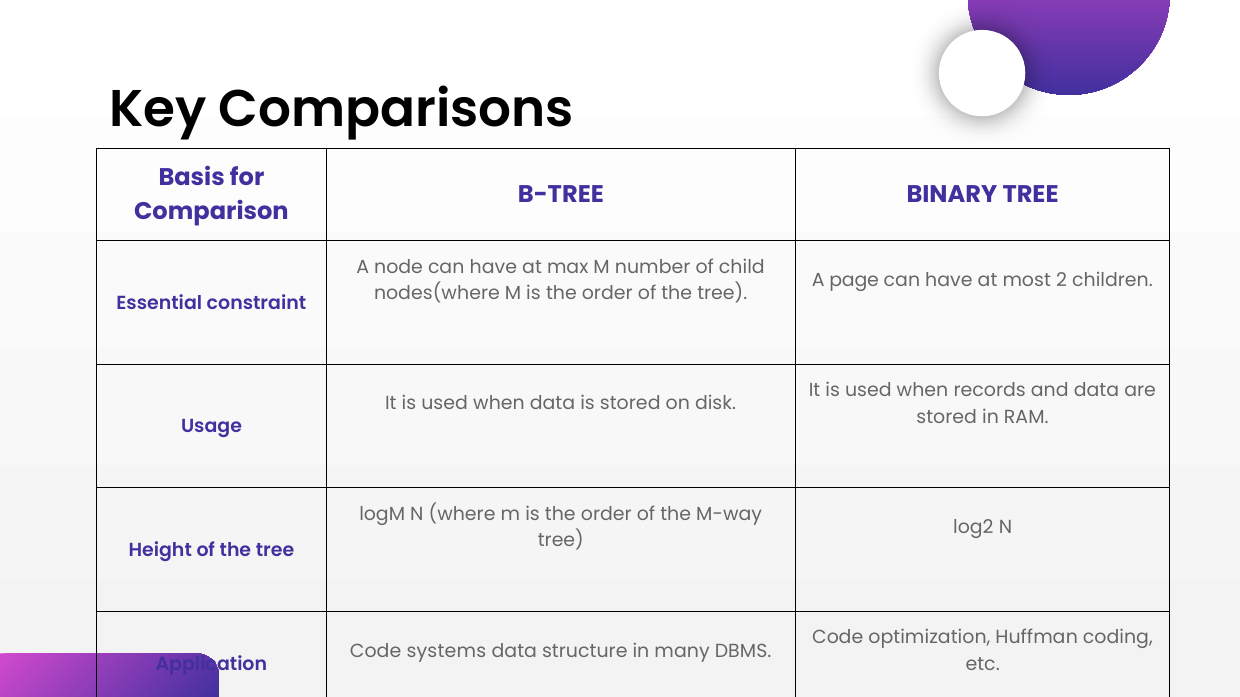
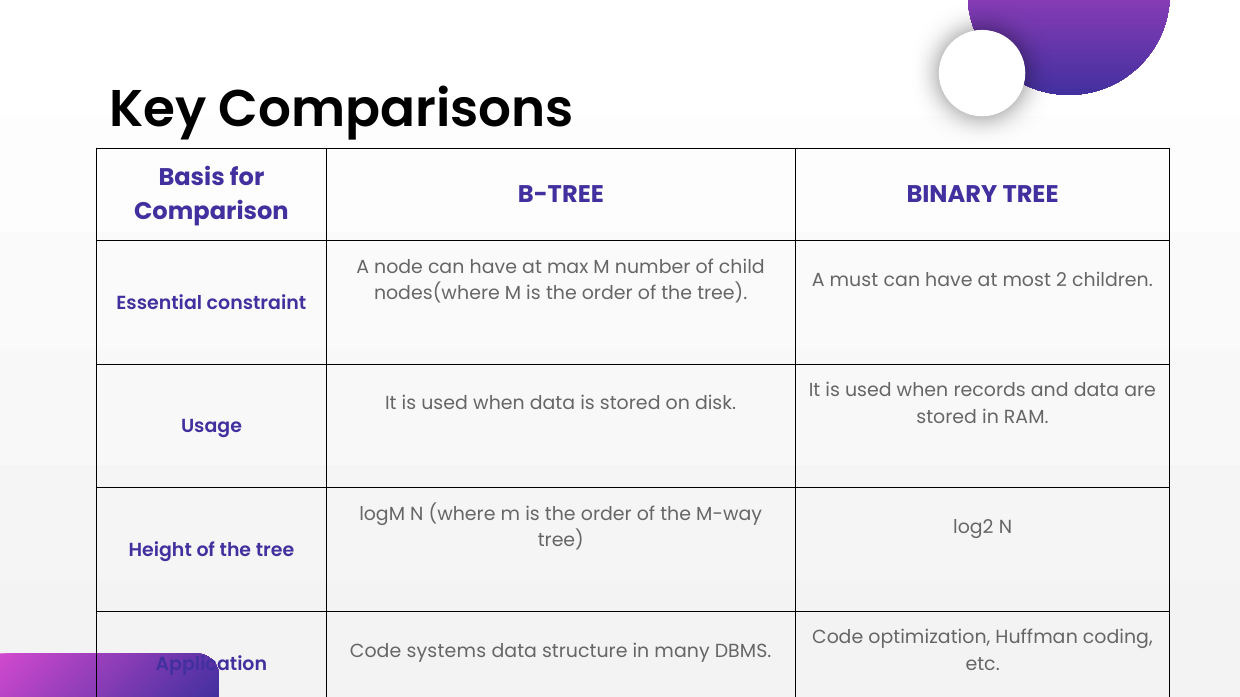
page: page -> must
